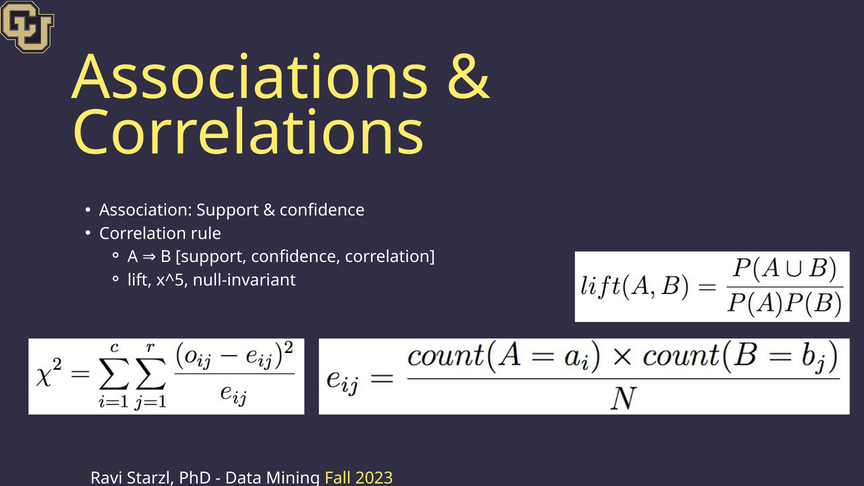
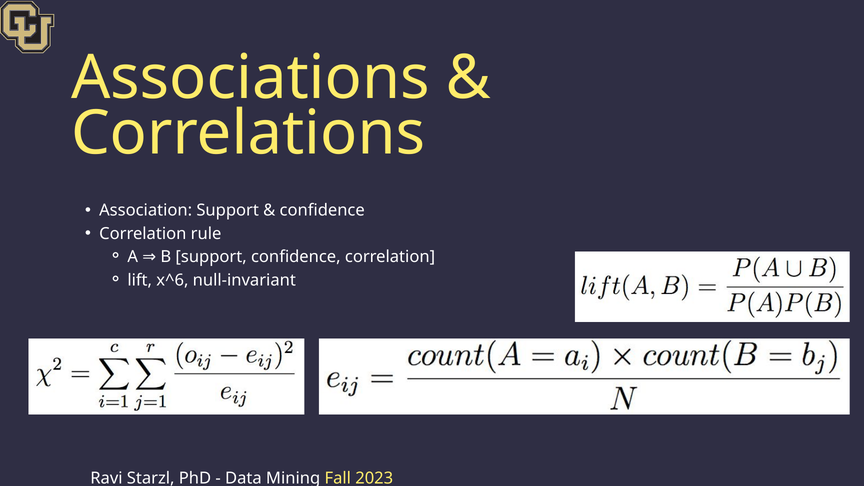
x^5: x^5 -> x^6
